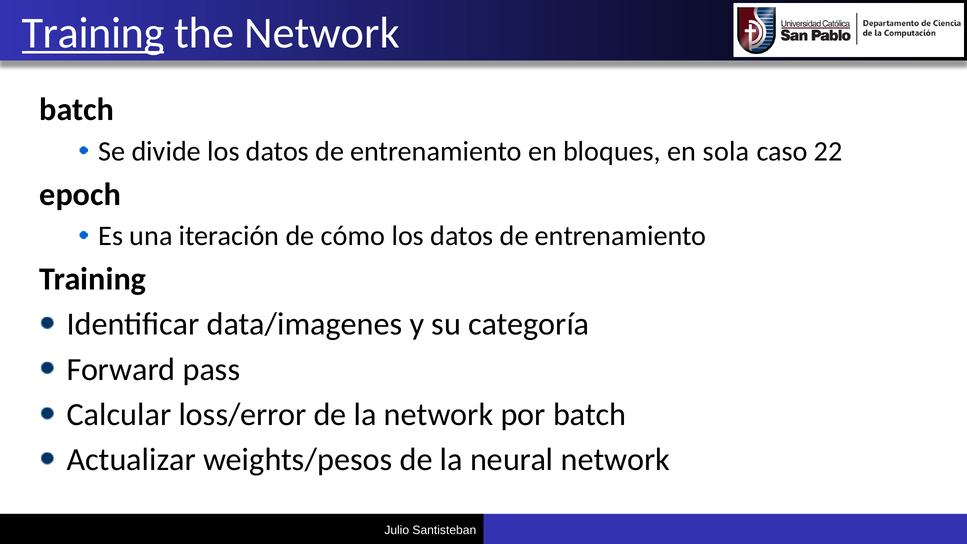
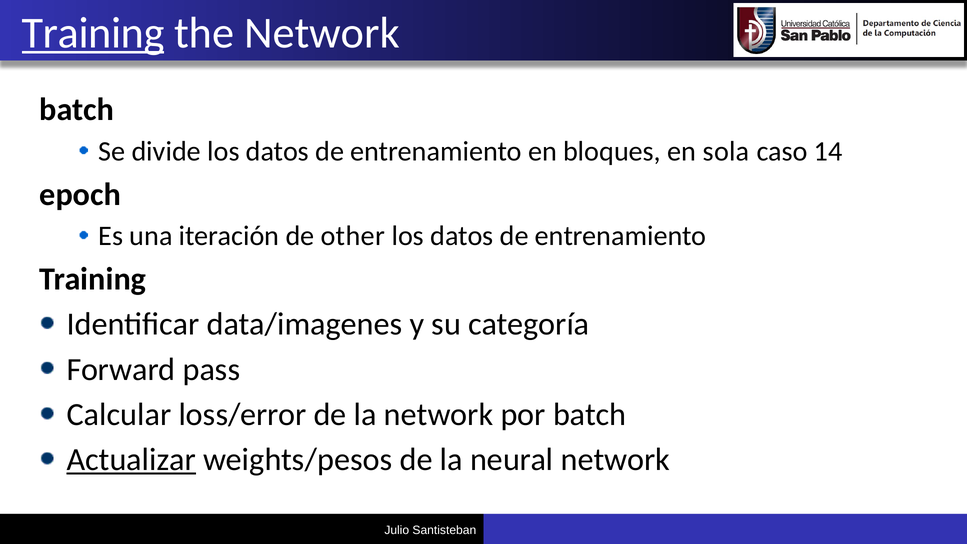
22: 22 -> 14
cómo: cómo -> other
Actualizar underline: none -> present
